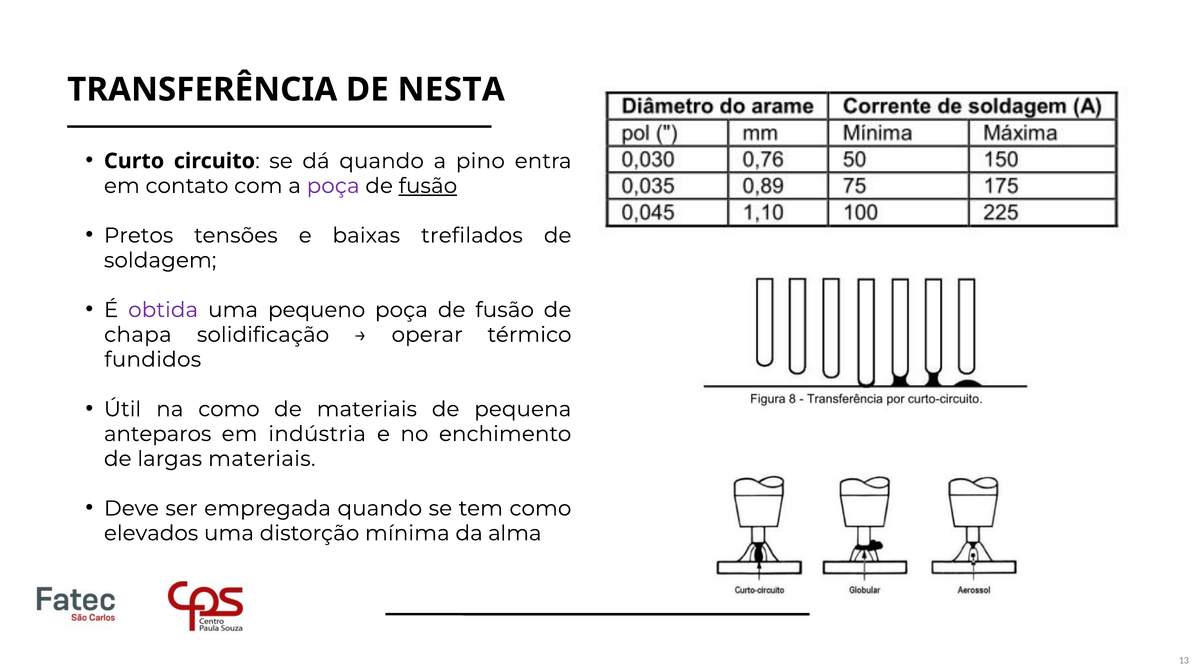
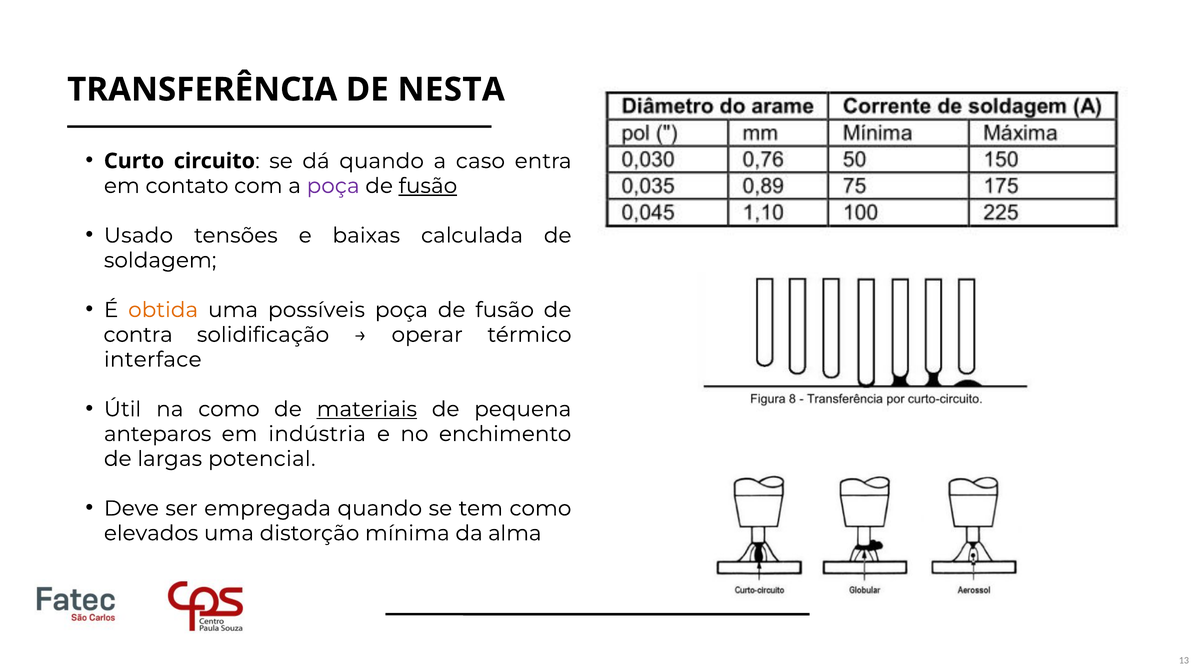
pino: pino -> caso
Pretos: Pretos -> Usado
trefilados: trefilados -> calculada
obtida colour: purple -> orange
pequeno: pequeno -> possíveis
chapa: chapa -> contra
fundidos: fundidos -> interface
materiais at (367, 409) underline: none -> present
largas materiais: materiais -> potencial
